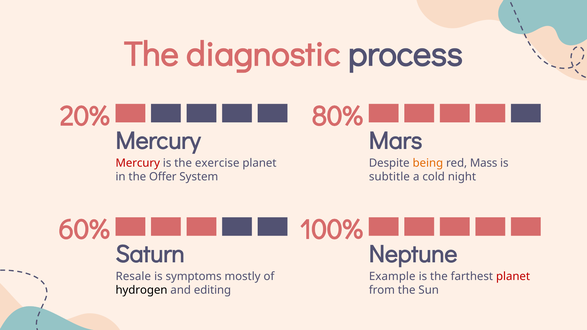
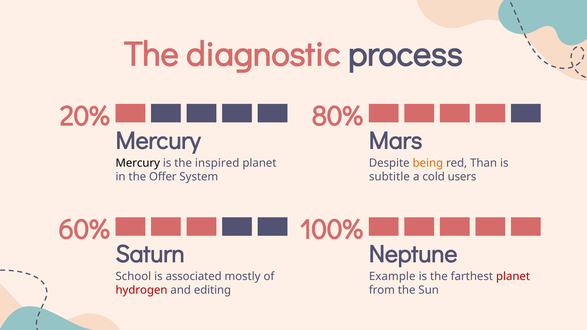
Mercury at (138, 163) colour: red -> black
exercise: exercise -> inspired
Mass: Mass -> Than
night: night -> users
Resale: Resale -> School
symptoms: symptoms -> associated
hydrogen colour: black -> red
